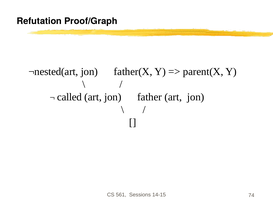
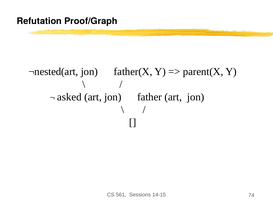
called: called -> asked
